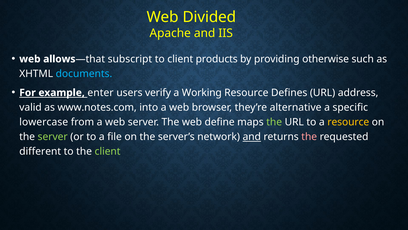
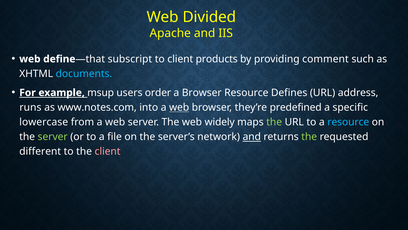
allows: allows -> define
otherwise: otherwise -> comment
enter: enter -> msup
verify: verify -> order
a Working: Working -> Browser
valid: valid -> runs
web at (179, 107) underline: none -> present
alternative: alternative -> predefined
define: define -> widely
resource at (348, 122) colour: yellow -> light blue
the at (309, 137) colour: pink -> light green
client at (108, 151) colour: light green -> pink
